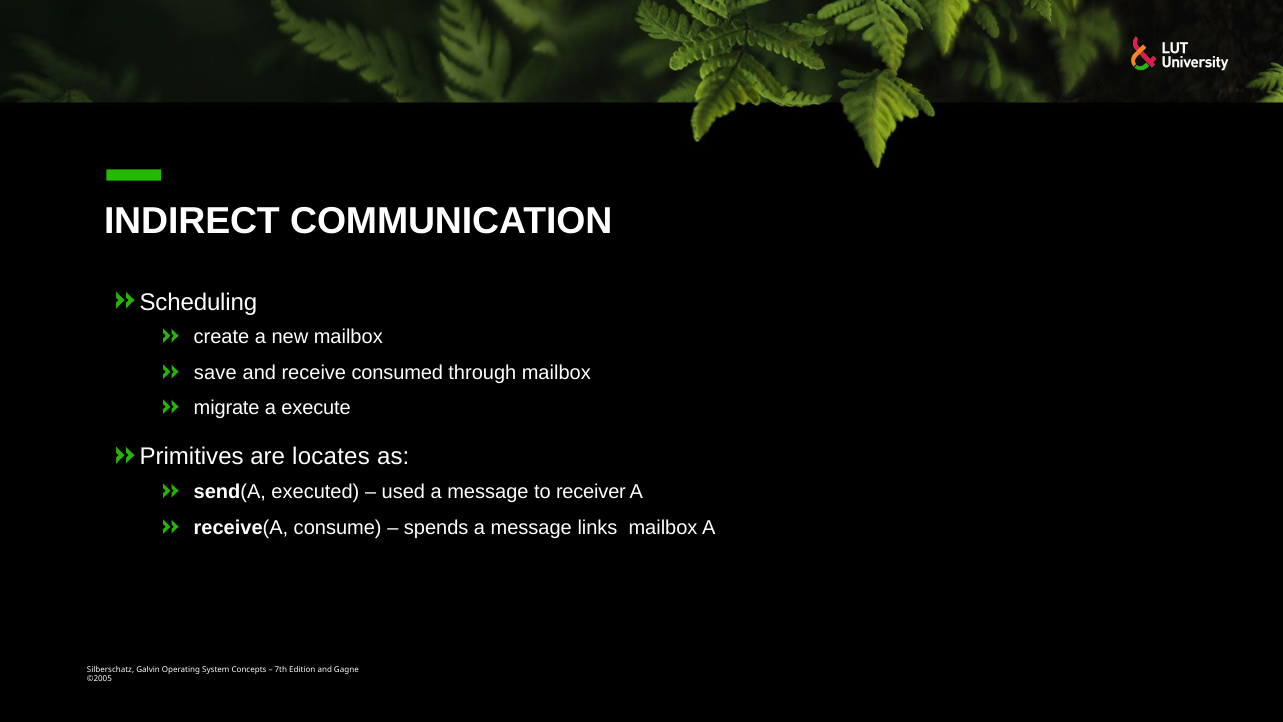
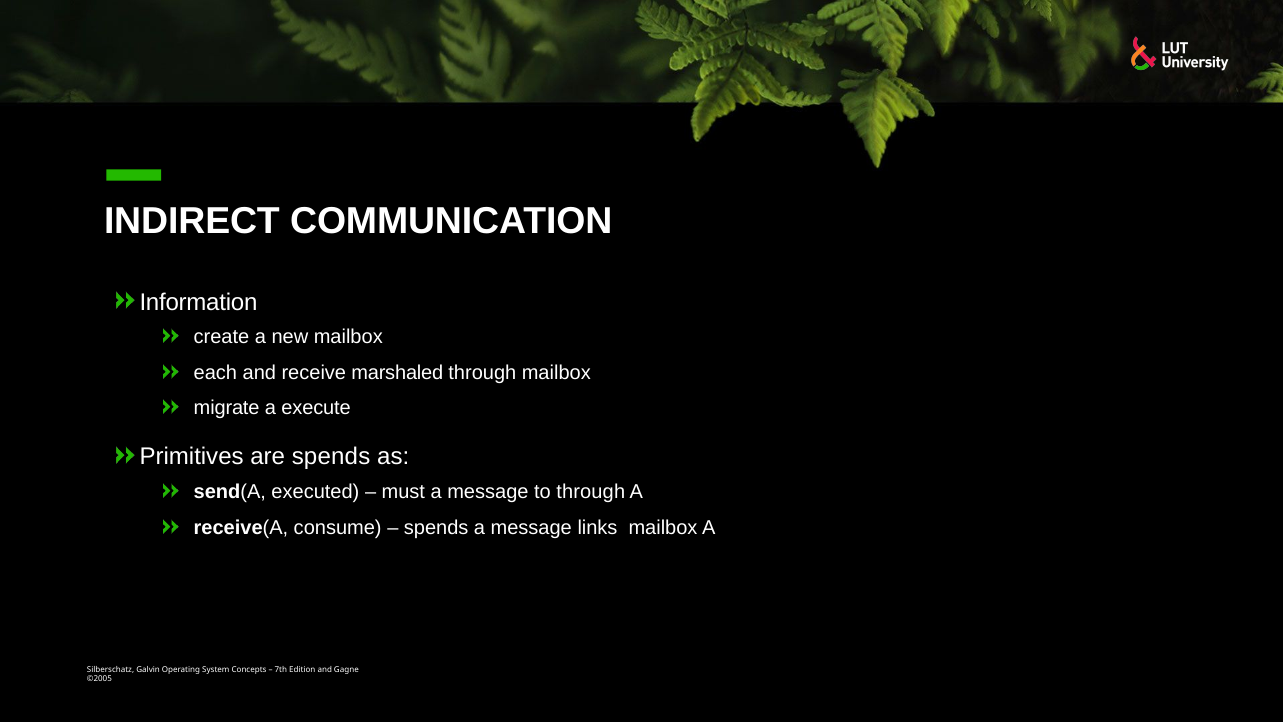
Scheduling: Scheduling -> Information
save: save -> each
consumed: consumed -> marshaled
are locates: locates -> spends
used: used -> must
to receiver: receiver -> through
